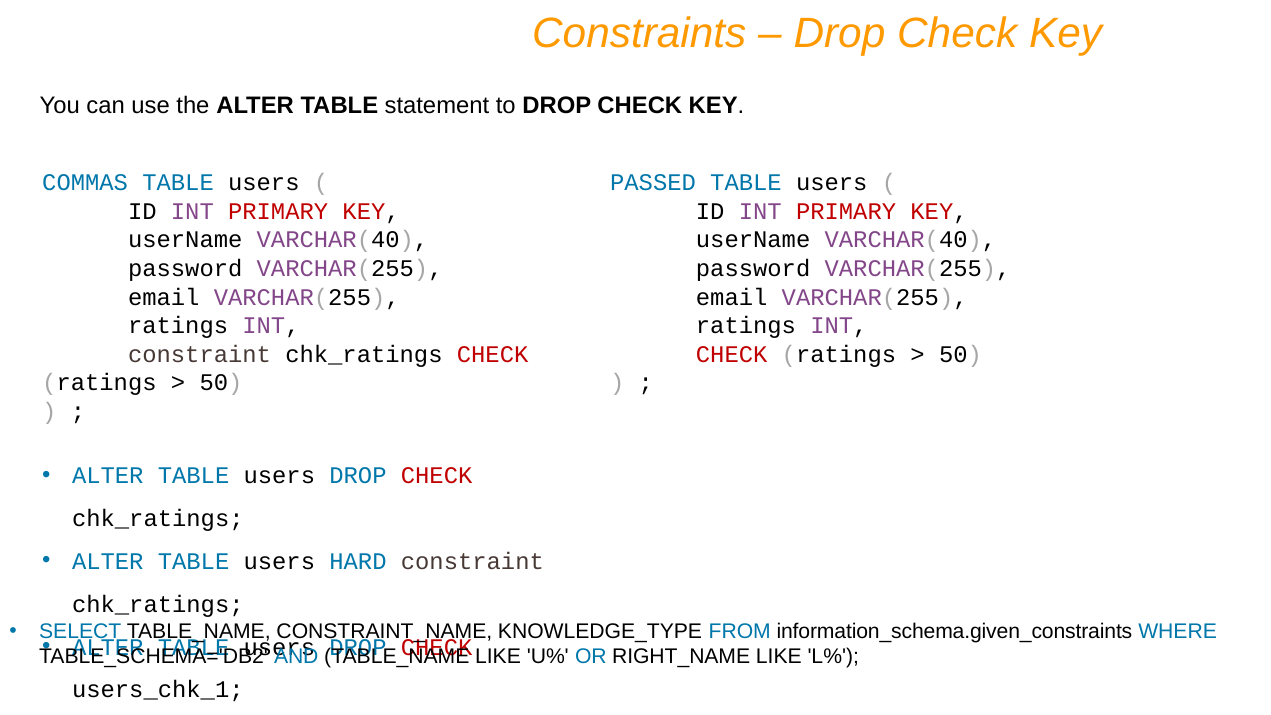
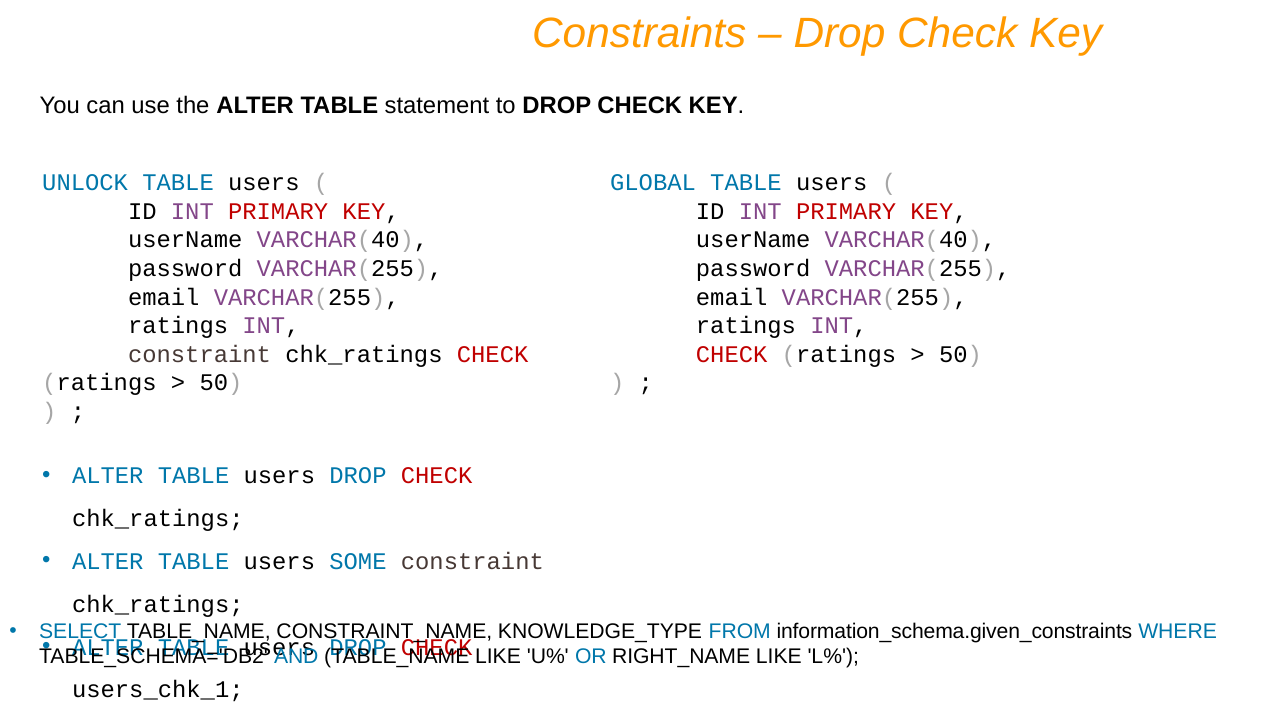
COMMAS: COMMAS -> UNLOCK
PASSED: PASSED -> GLOBAL
HARD: HARD -> SOME
